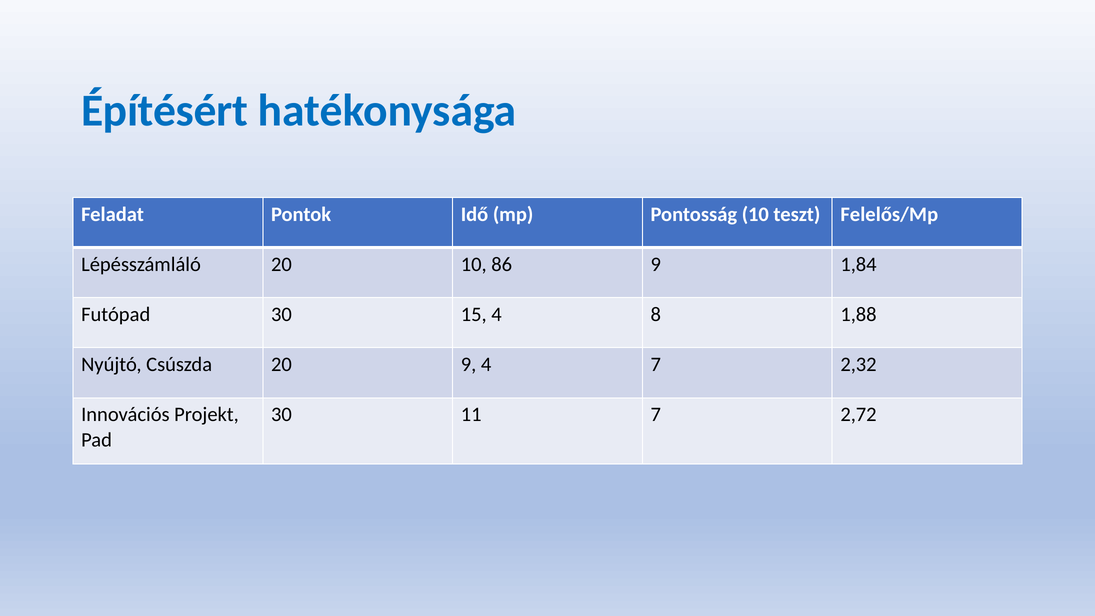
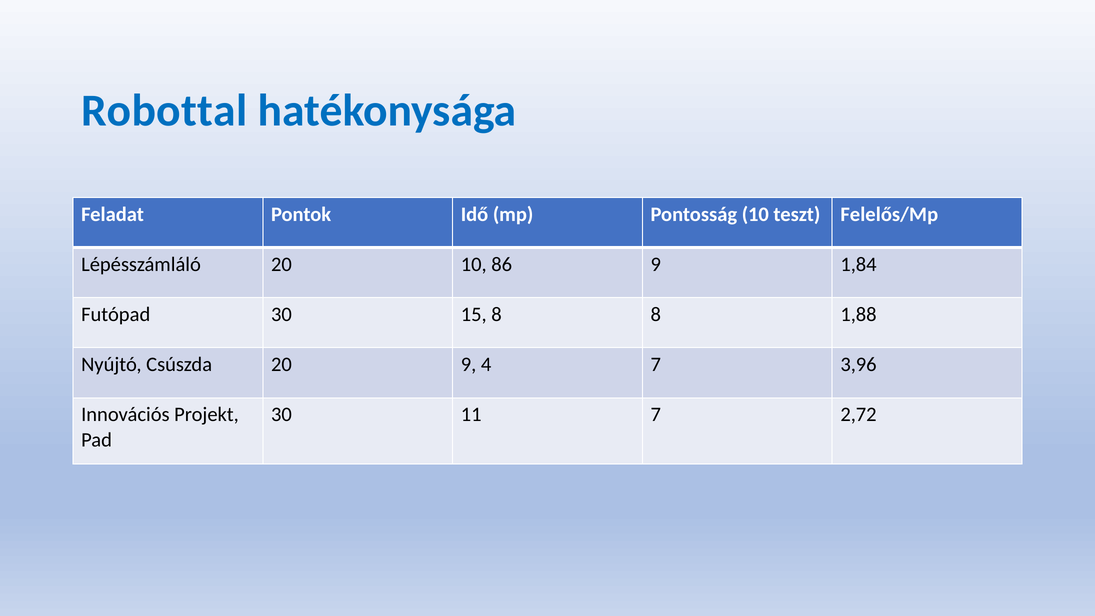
Építésért: Építésért -> Robottal
15 4: 4 -> 8
2,32: 2,32 -> 3,96
